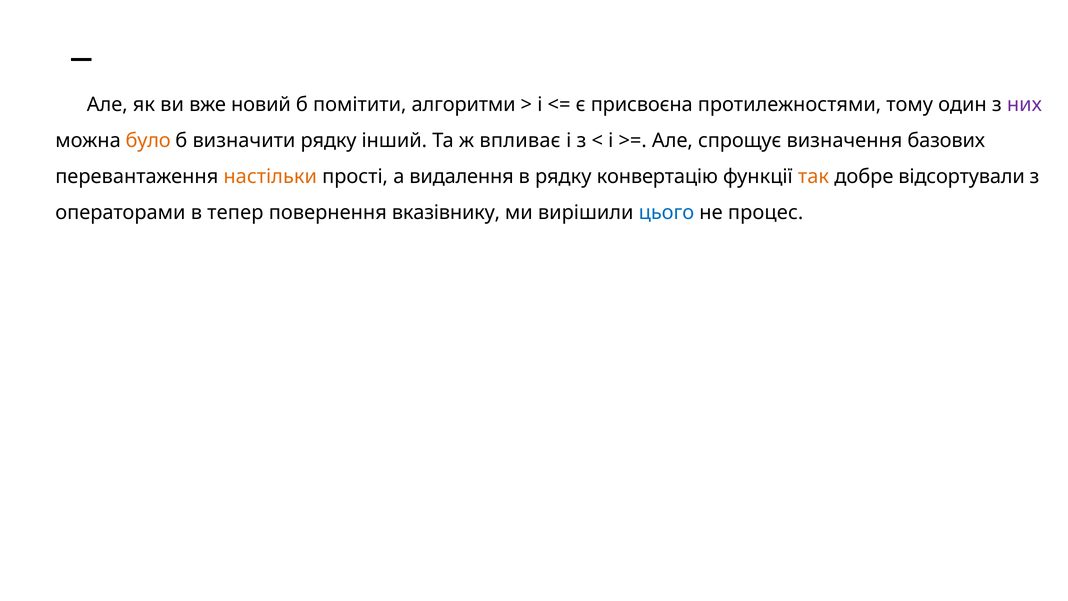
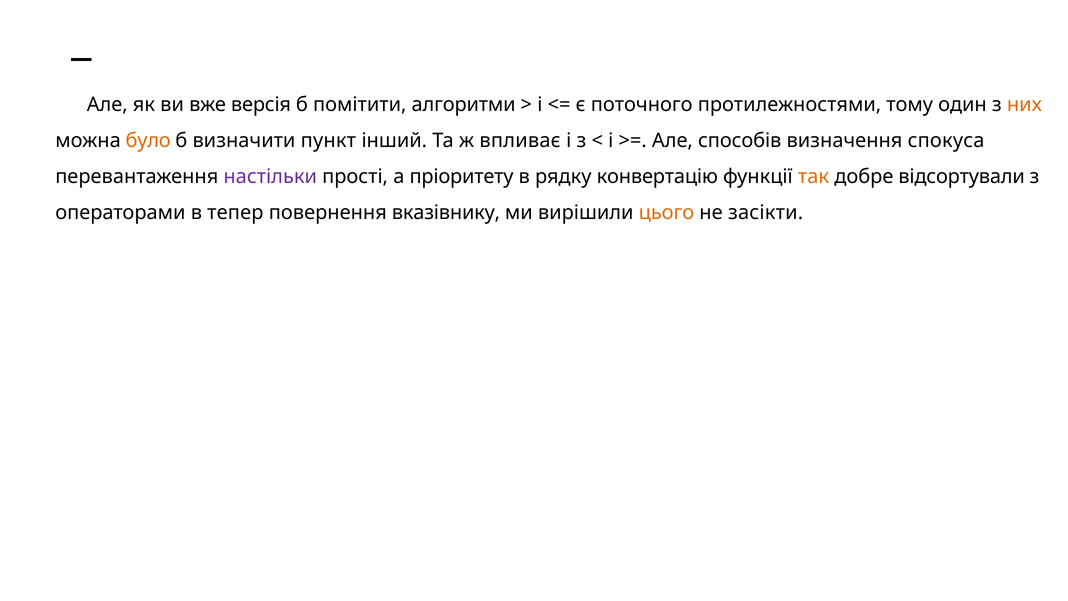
новий: новий -> версія
присвоєна: присвоєна -> поточного
них colour: purple -> orange
визначити рядку: рядку -> пункт
спрощує: спрощує -> способів
базових: базових -> спокуса
настільки colour: orange -> purple
видалення: видалення -> пріоритету
цього colour: blue -> orange
процес: процес -> засікти
